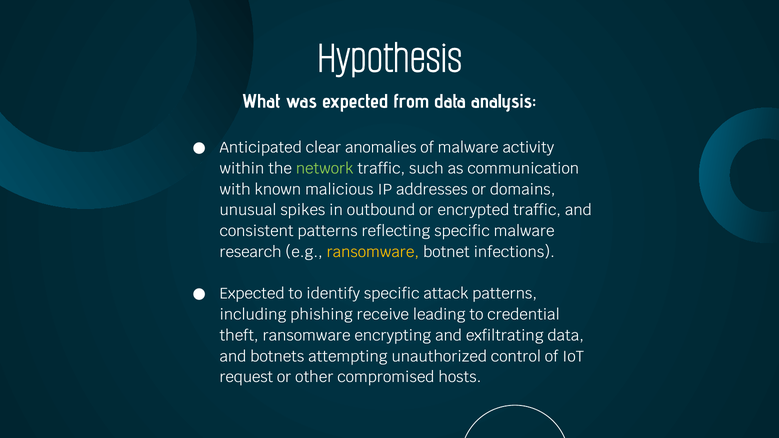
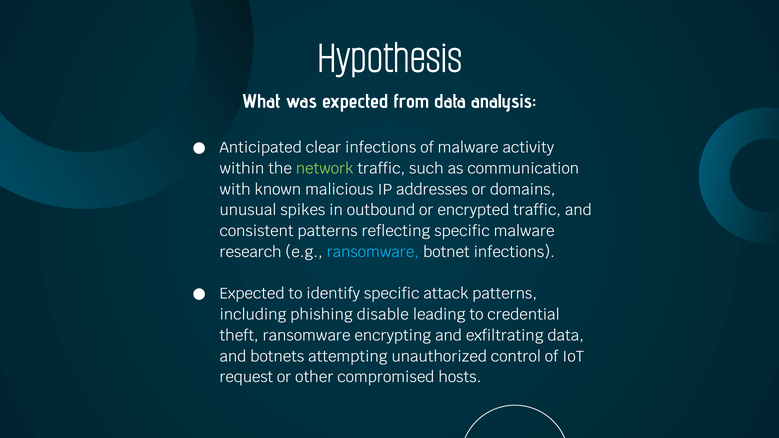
clear anomalies: anomalies -> infections
ransomware at (373, 252) colour: yellow -> light blue
receive: receive -> disable
